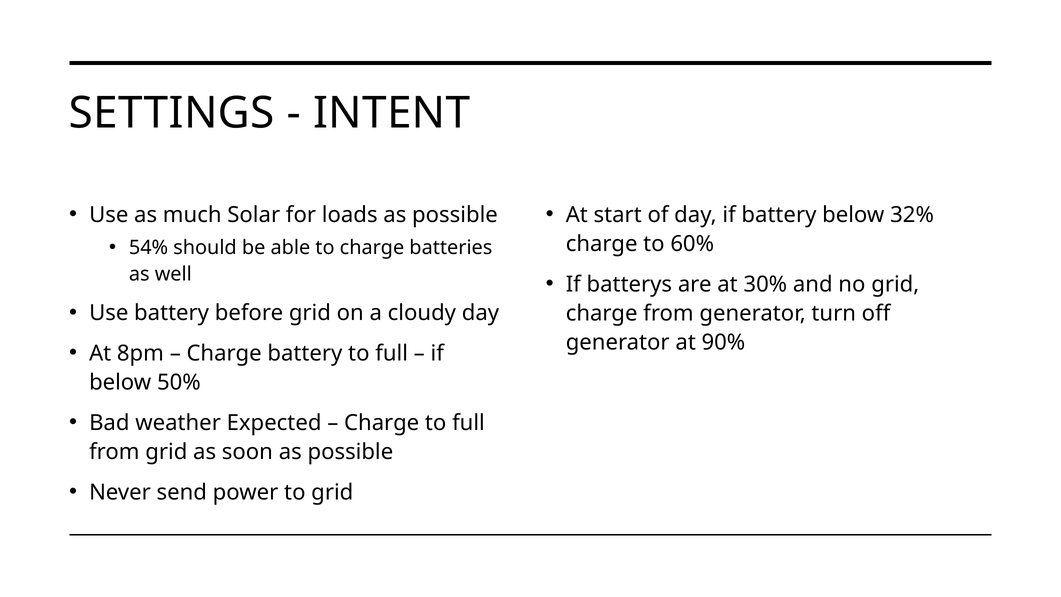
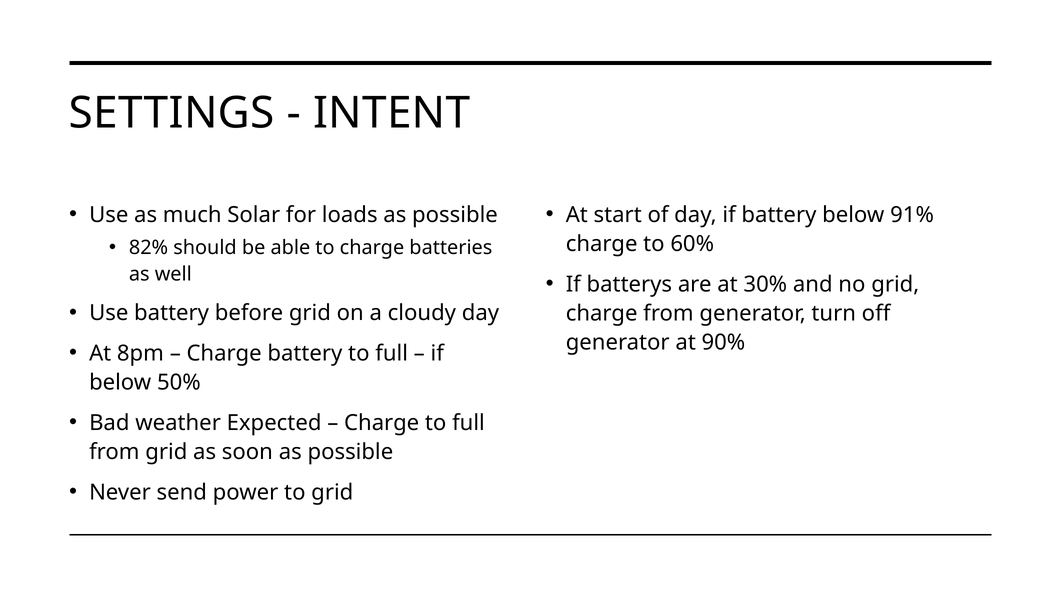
32%: 32% -> 91%
54%: 54% -> 82%
